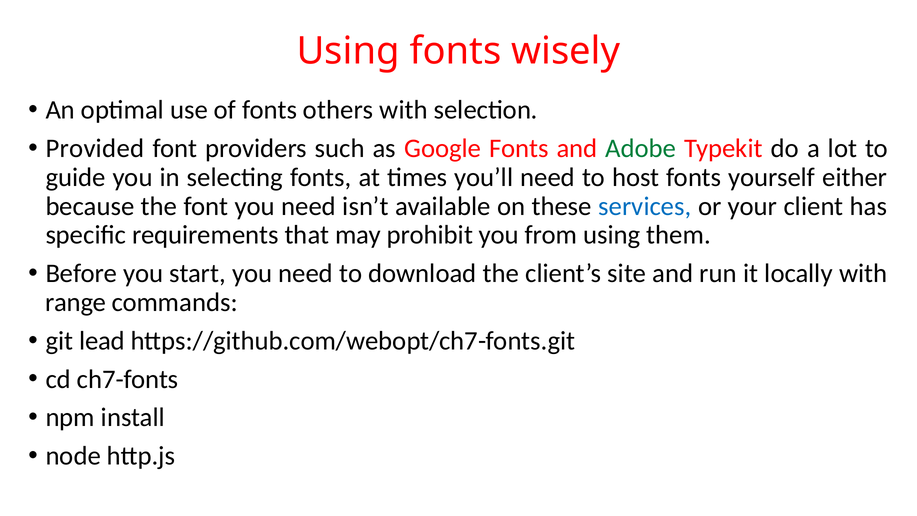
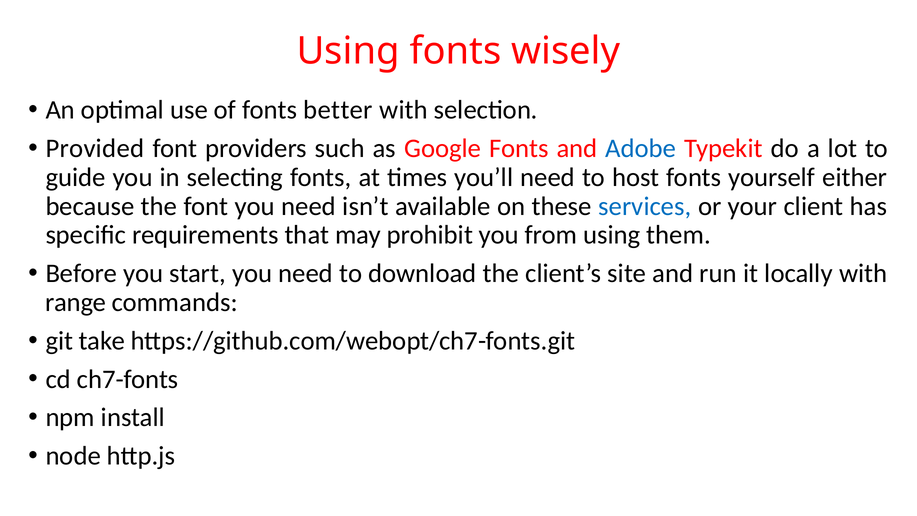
others: others -> better
Adobe colour: green -> blue
lead: lead -> take
